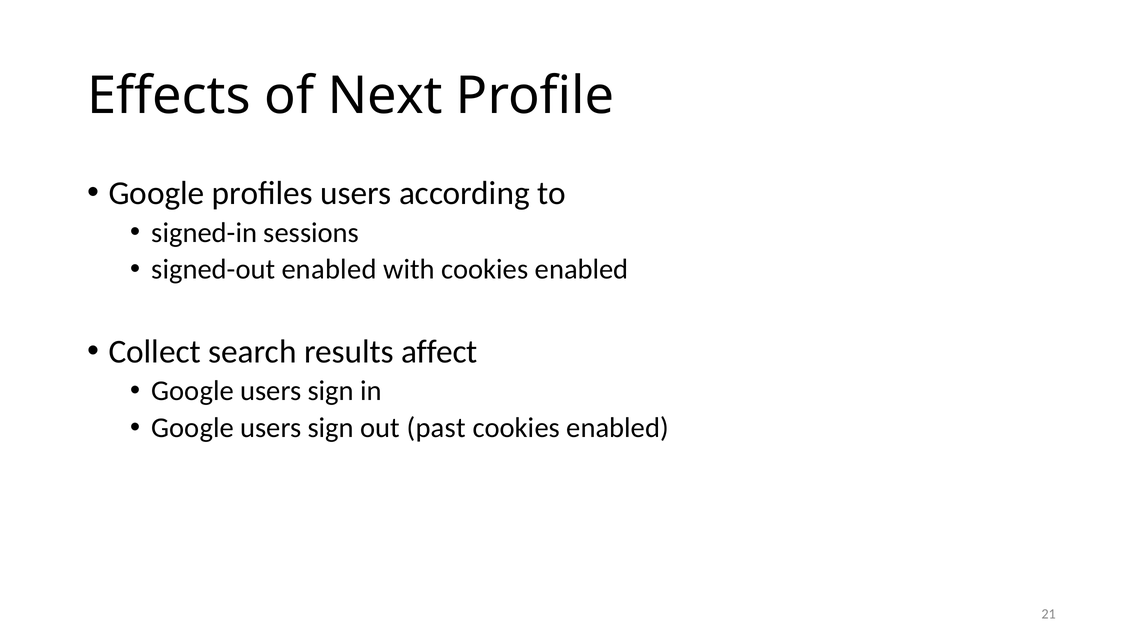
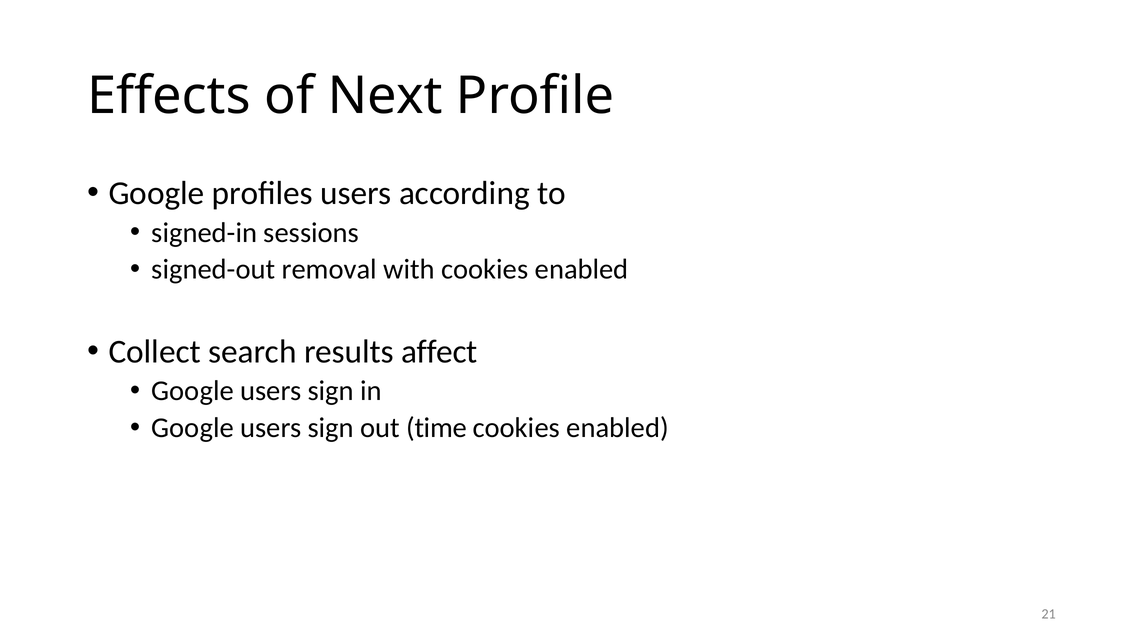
signed-out enabled: enabled -> removal
past: past -> time
